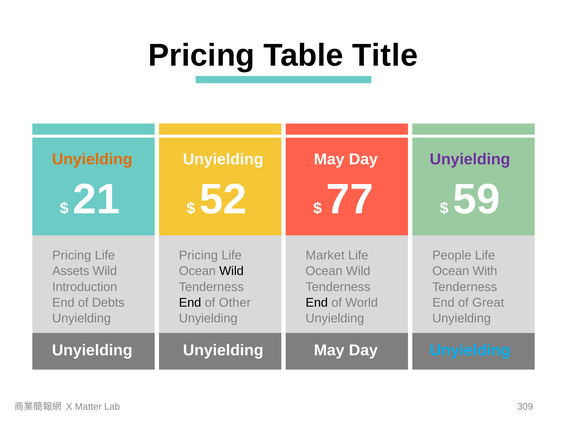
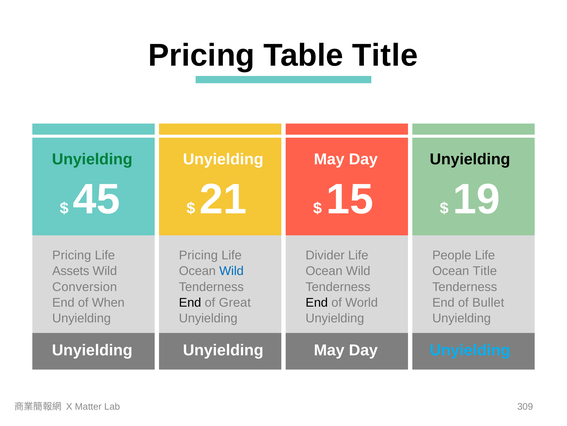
Unyielding at (92, 159) colour: orange -> green
Unyielding at (470, 159) colour: purple -> black
21: 21 -> 45
52: 52 -> 21
77: 77 -> 15
59: 59 -> 19
Market: Market -> Divider
Wild at (232, 271) colour: black -> blue
Ocean With: With -> Title
Introduction: Introduction -> Conversion
Debts: Debts -> When
Other: Other -> Great
Great: Great -> Bullet
